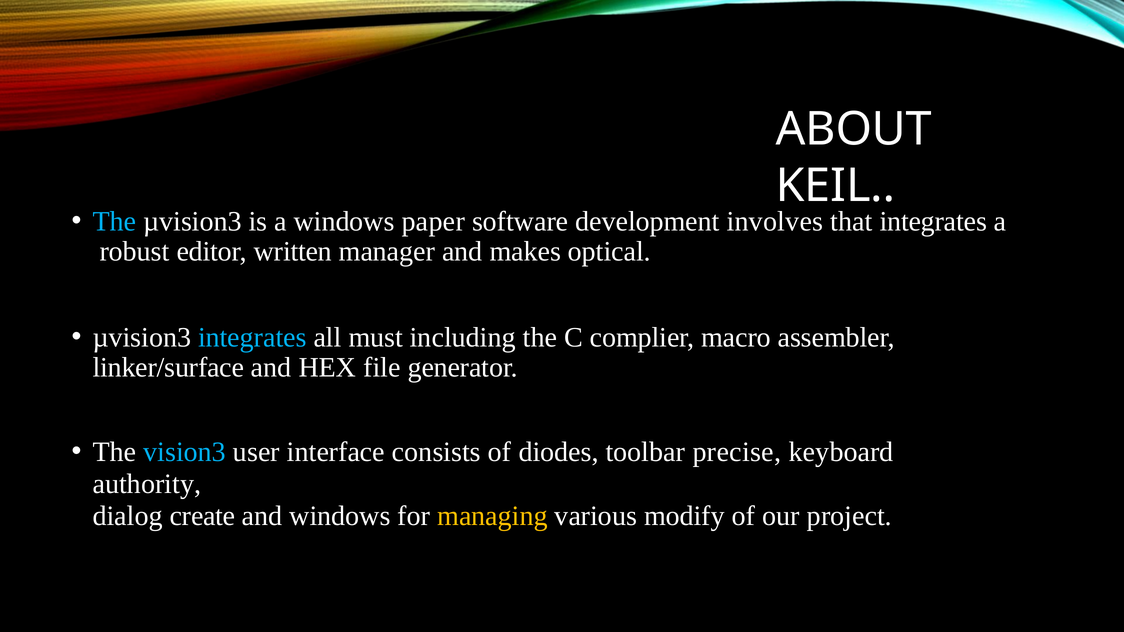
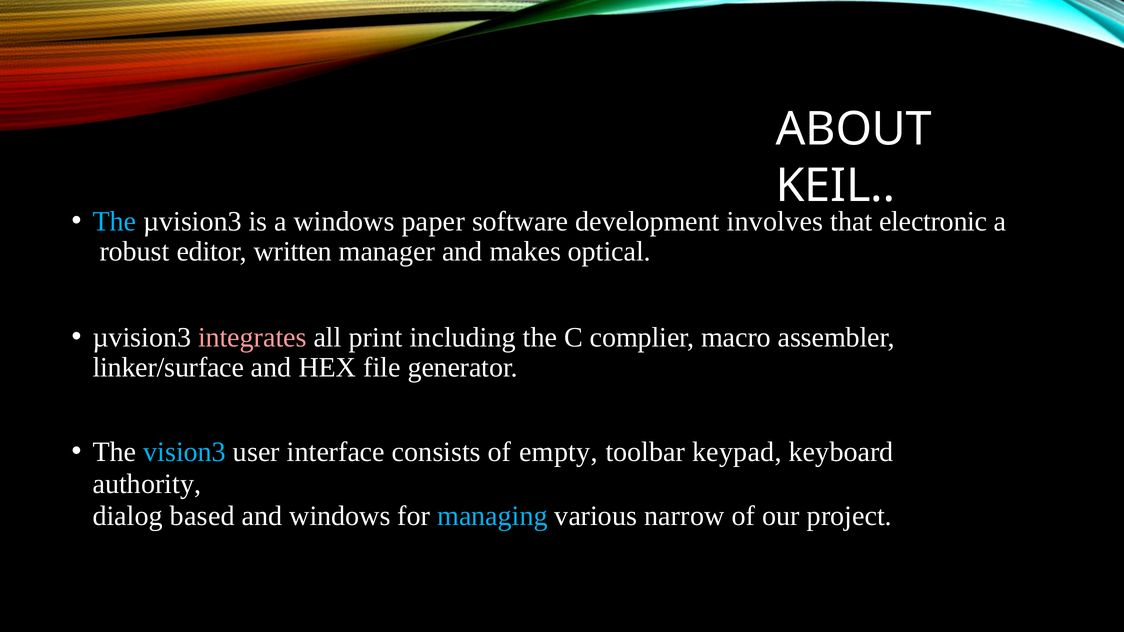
integrates at (933, 221): integrates -> electronic
integrates at (252, 338) colour: light blue -> pink
must: must -> print
diodes: diodes -> empty
precise: precise -> keypad
create: create -> based
managing colour: yellow -> light blue
modify: modify -> narrow
